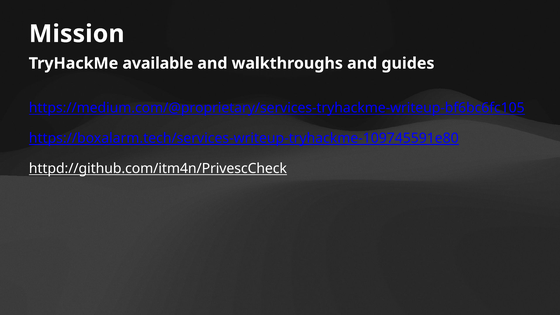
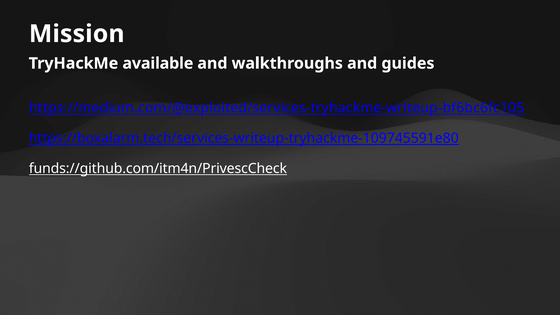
https://medium.com/@proprietary/services-tryhackme-writeup-bf6bc6fc105: https://medium.com/@proprietary/services-tryhackme-writeup-bf6bc6fc105 -> https://medium.com/@exploited/services-tryhackme-writeup-bf6bc6fc105
httpd://github.com/itm4n/PrivescCheck: httpd://github.com/itm4n/PrivescCheck -> funds://github.com/itm4n/PrivescCheck
